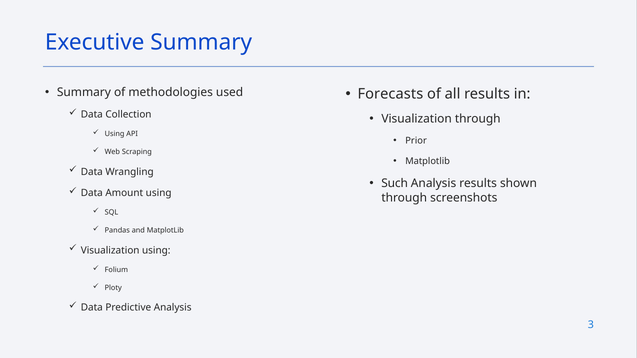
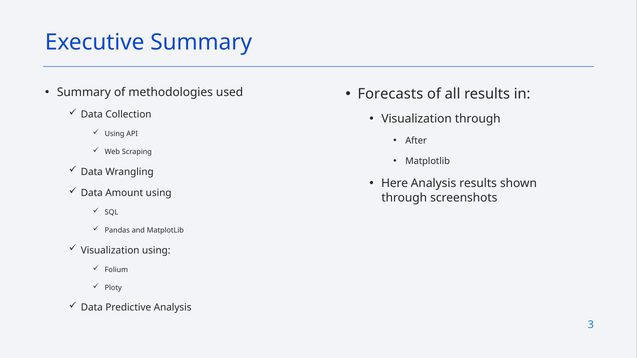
Prior: Prior -> After
Such: Such -> Here
